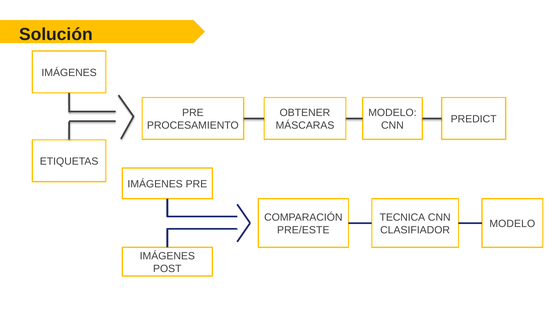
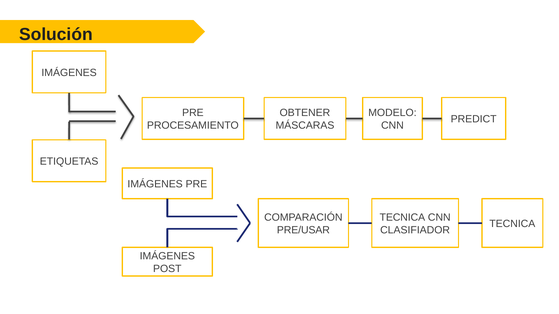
MODELO at (512, 224): MODELO -> TECNICA
PRE/ESTE: PRE/ESTE -> PRE/USAR
